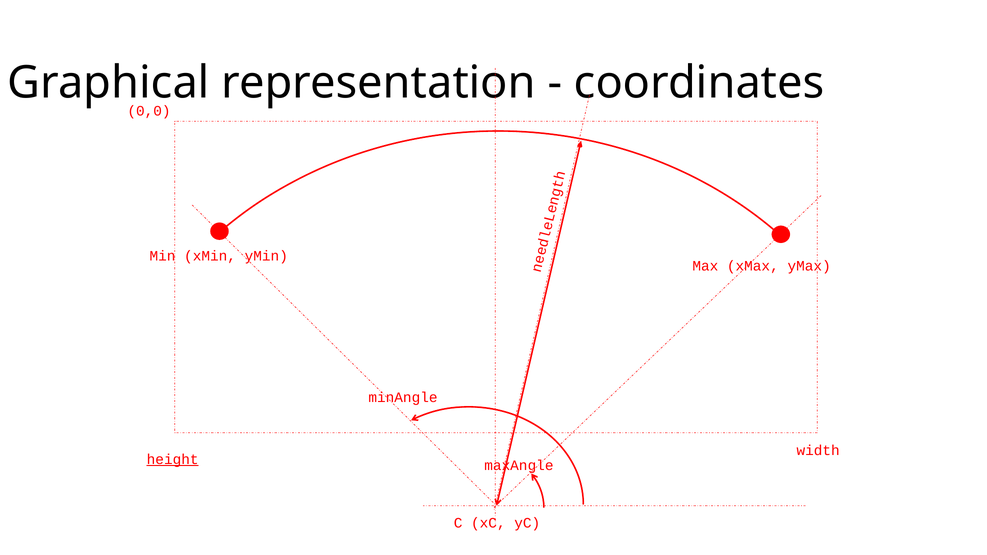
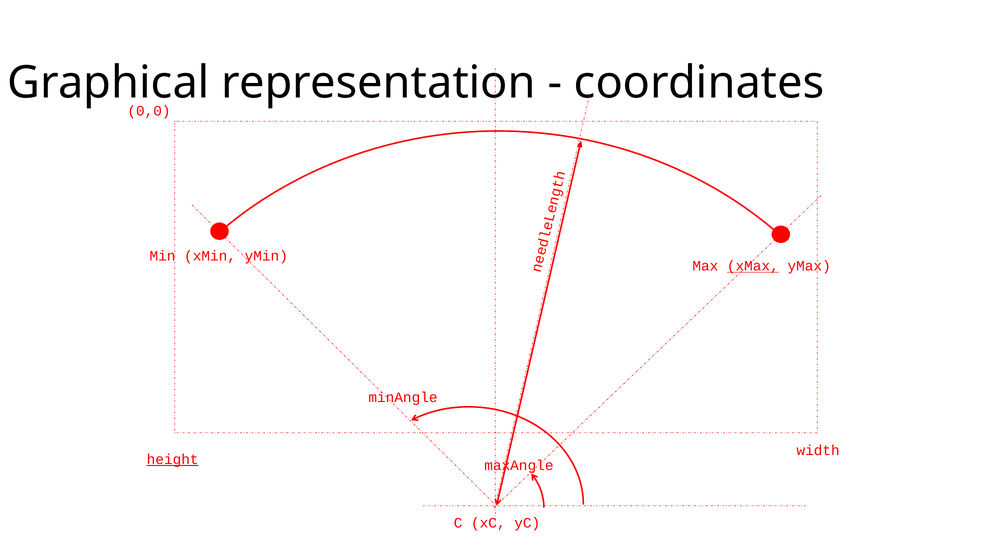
xMax underline: none -> present
